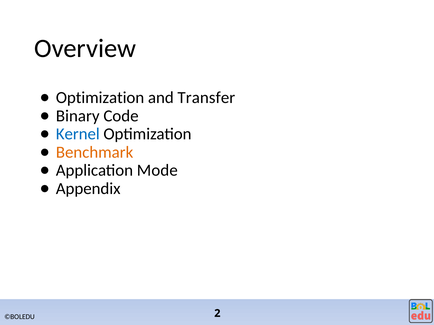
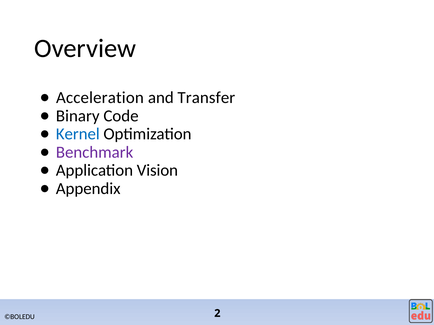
Optimization at (100, 98): Optimization -> Acceleration
Benchmark colour: orange -> purple
Mode: Mode -> Vision
